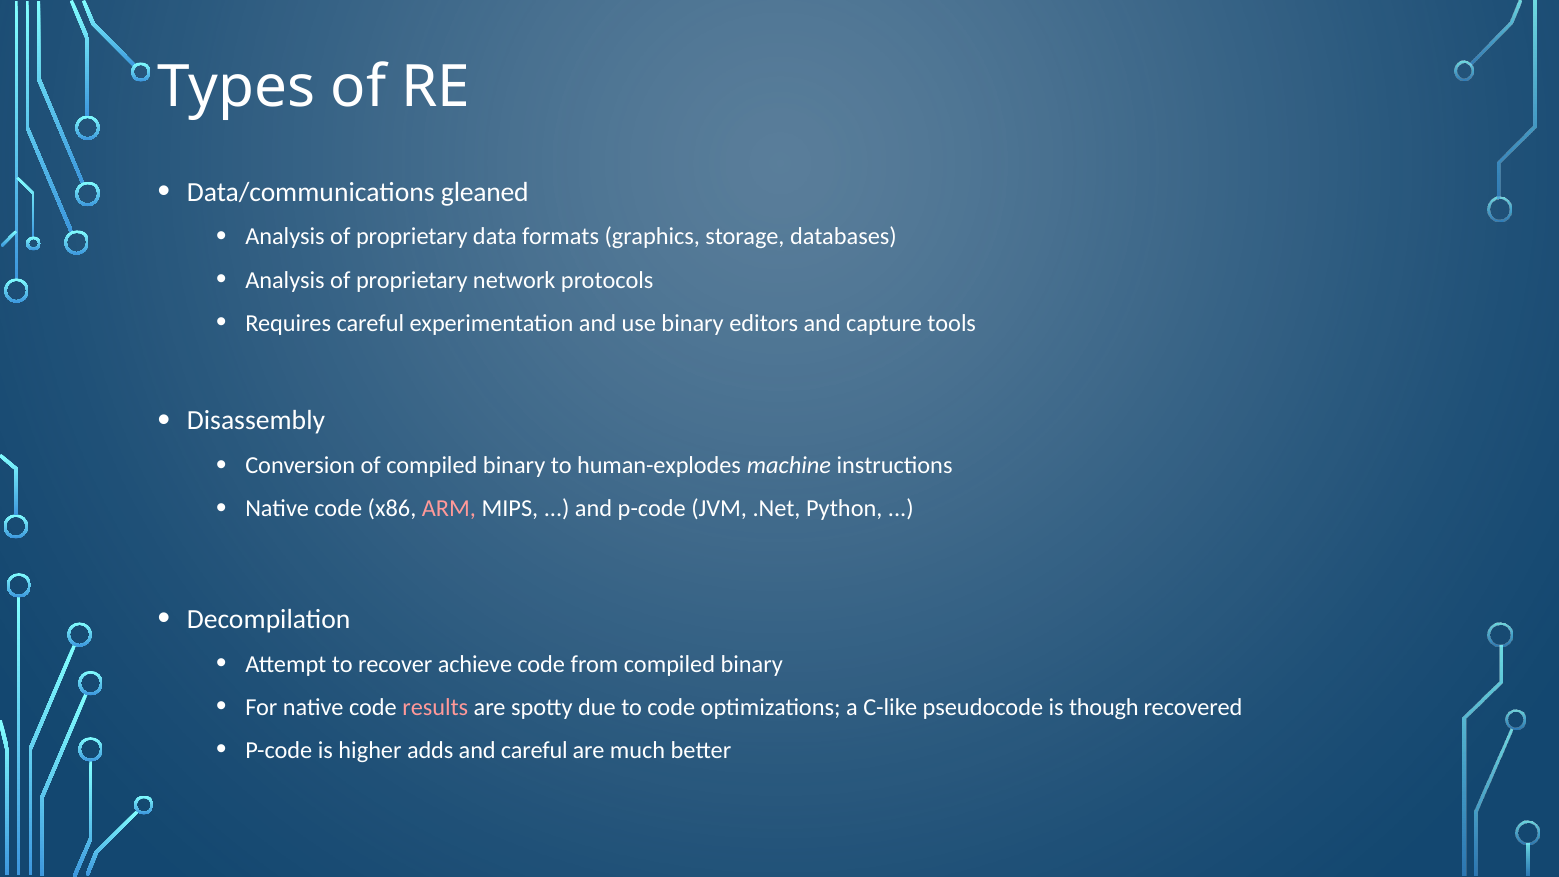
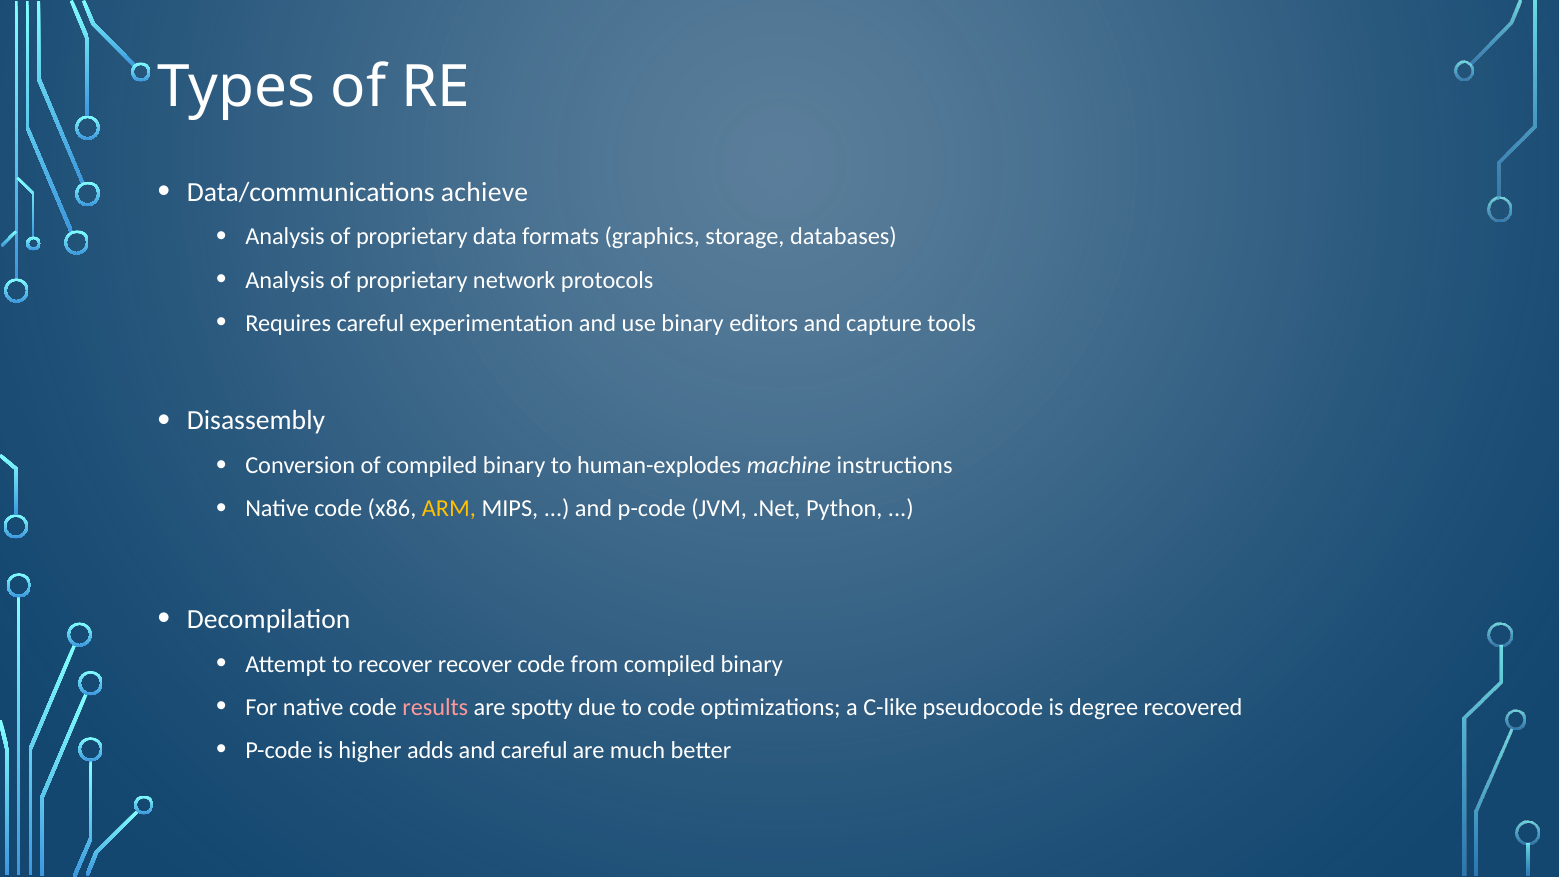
gleaned: gleaned -> achieve
ARM colour: pink -> yellow
recover achieve: achieve -> recover
though: though -> degree
